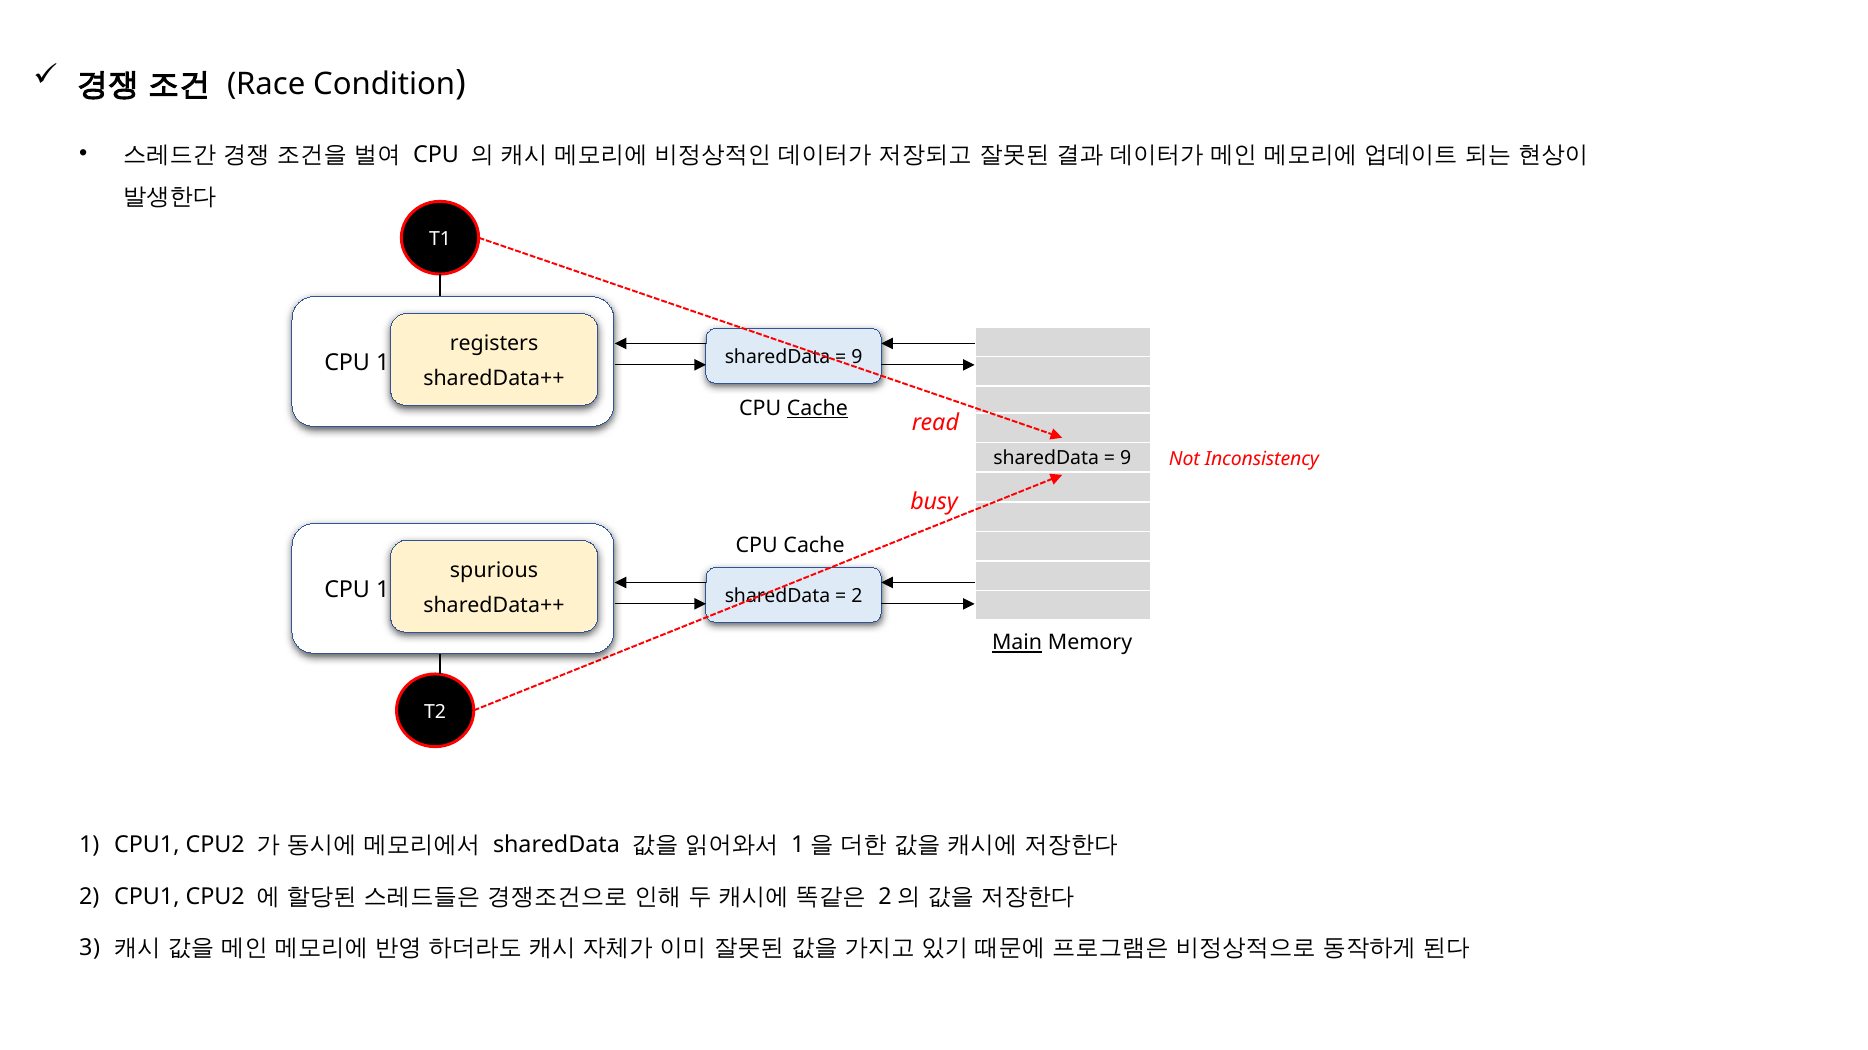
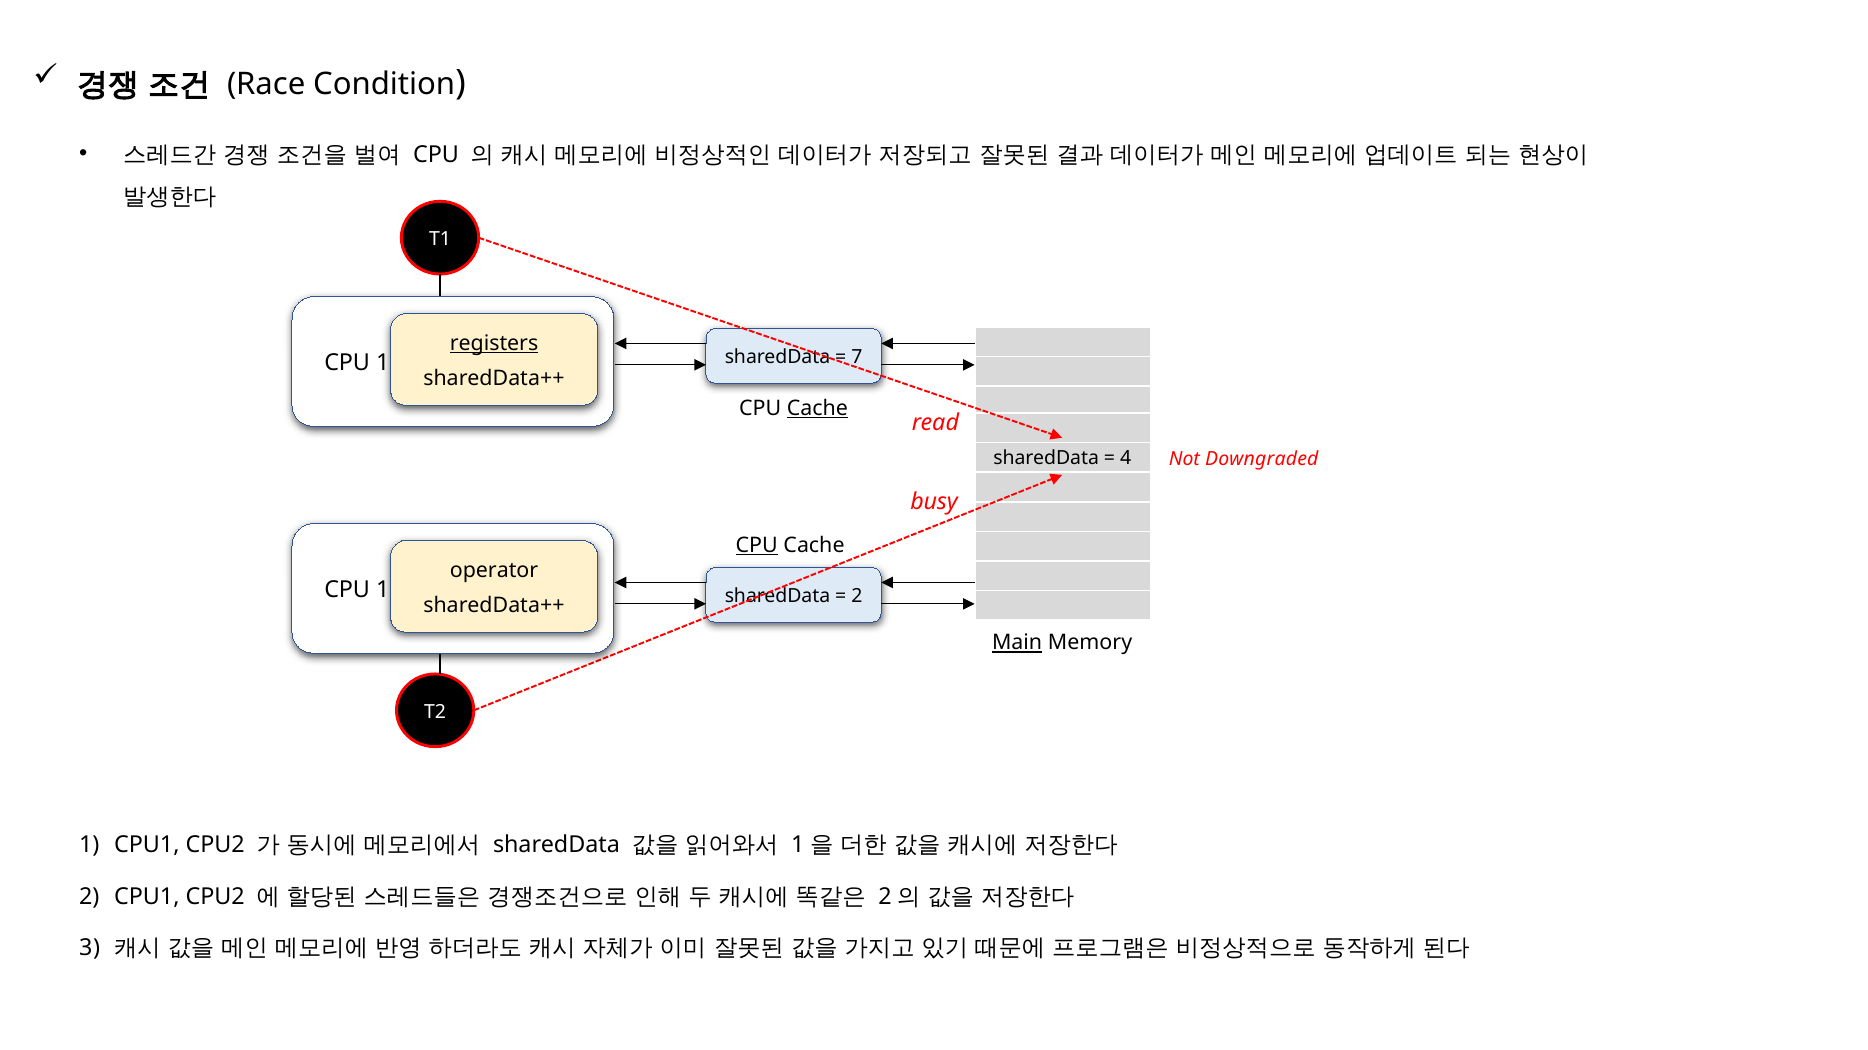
registers underline: none -> present
9 at (857, 357): 9 -> 7
9 at (1126, 458): 9 -> 4
Inconsistency: Inconsistency -> Downgraded
CPU at (757, 546) underline: none -> present
spurious: spurious -> operator
